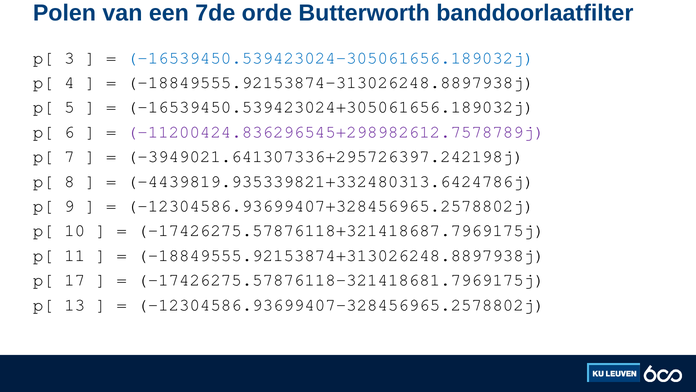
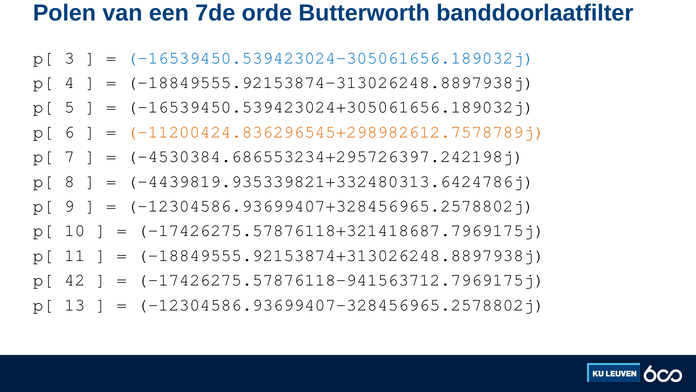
-11200424.836296545+298982612.7578789j colour: purple -> orange
-3949021.641307336+295726397.242198j: -3949021.641307336+295726397.242198j -> -4530384.686553234+295726397.242198j
17: 17 -> 42
-17426275.57876118-321418681.7969175j: -17426275.57876118-321418681.7969175j -> -17426275.57876118-941563712.7969175j
